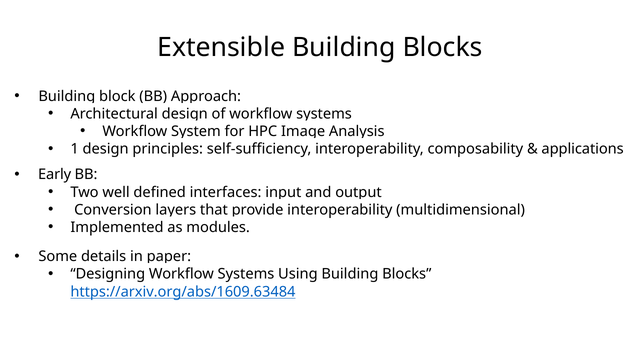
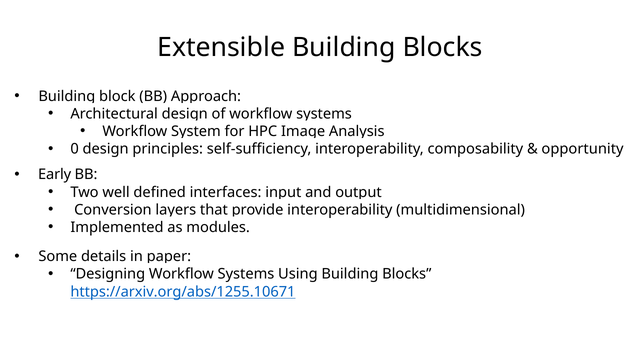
1: 1 -> 0
applications: applications -> opportunity
https://arxiv.org/abs/1609.63484: https://arxiv.org/abs/1609.63484 -> https://arxiv.org/abs/1255.10671
